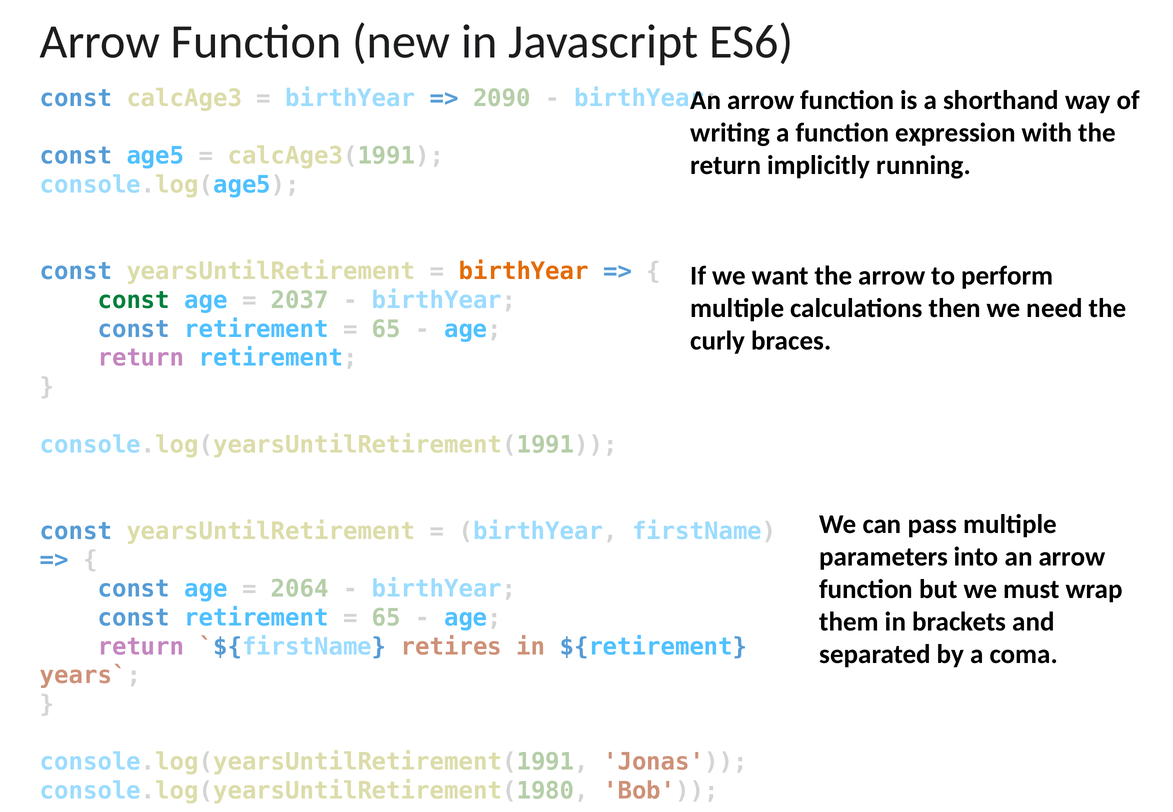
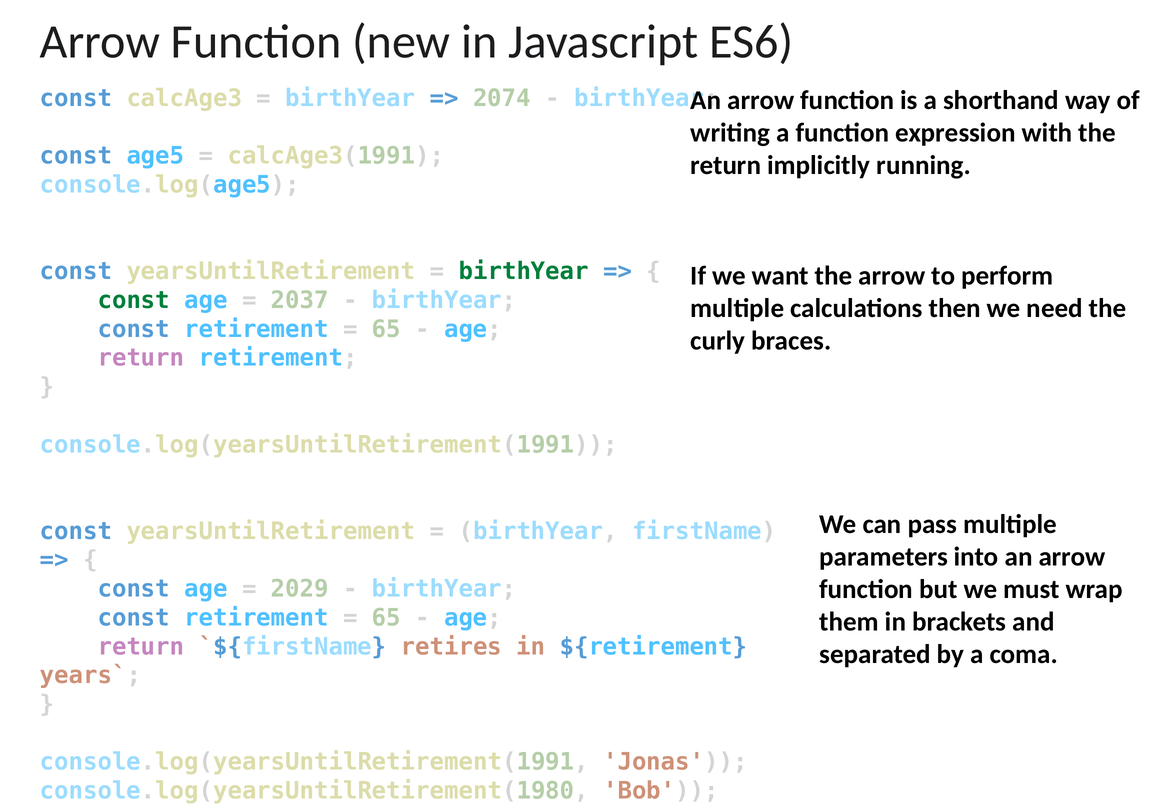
2090: 2090 -> 2074
birthYear at (524, 271) colour: orange -> green
2064: 2064 -> 2029
